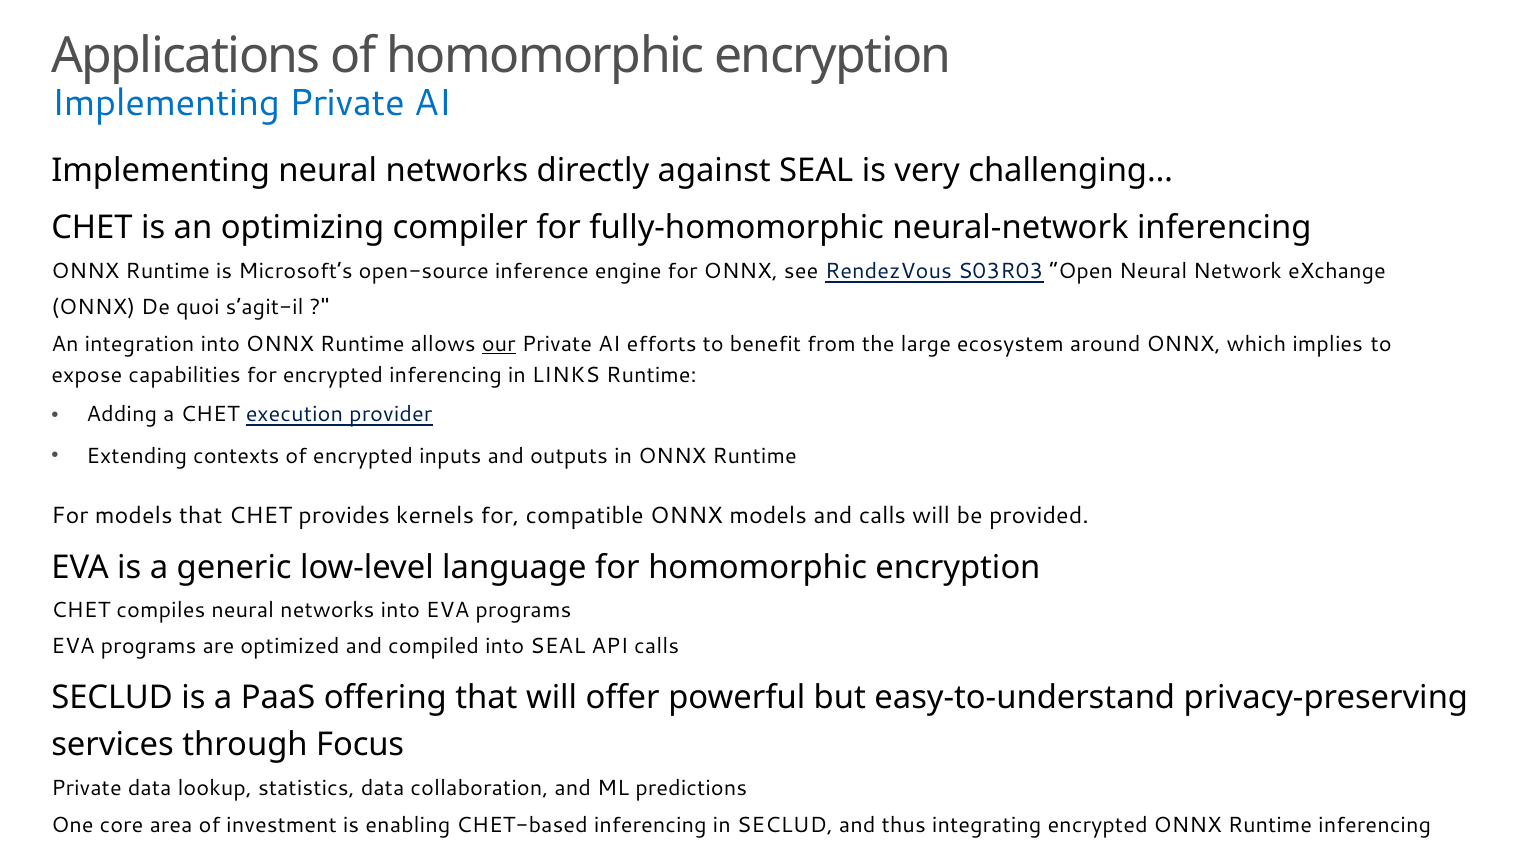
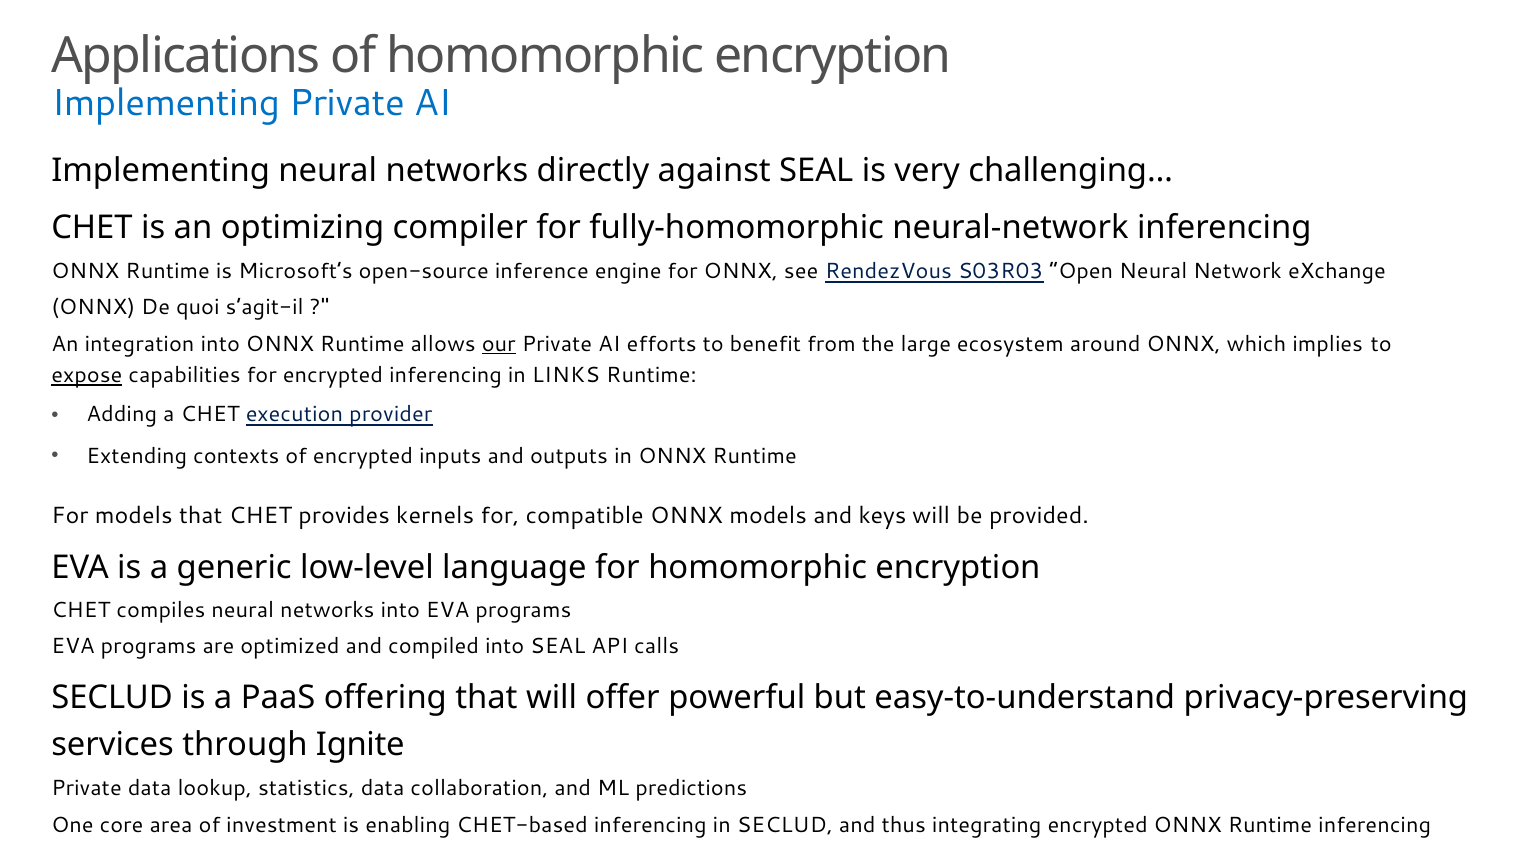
expose underline: none -> present
and calls: calls -> keys
Focus: Focus -> Ignite
